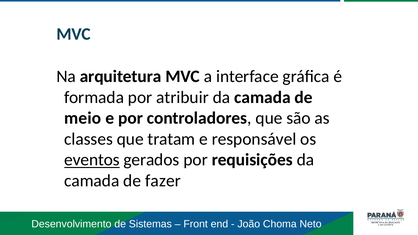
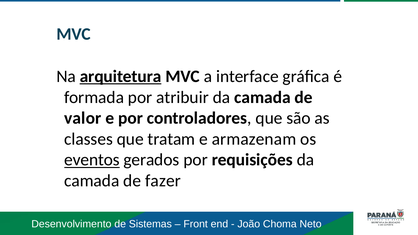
arquitetura underline: none -> present
meio: meio -> valor
responsável: responsável -> armazenam
